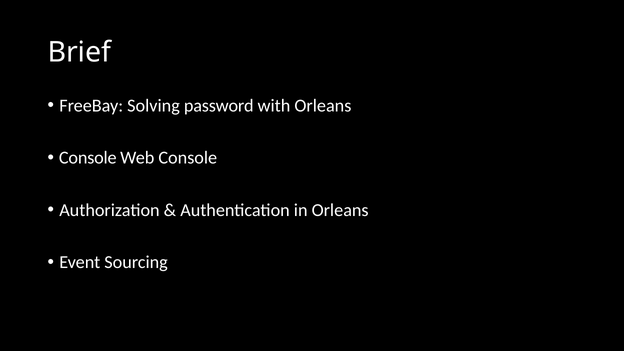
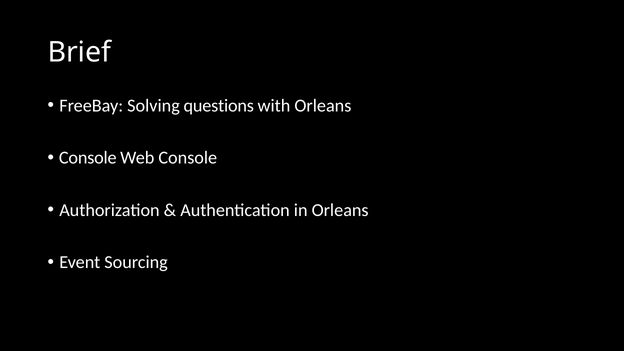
password: password -> questions
